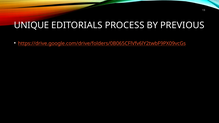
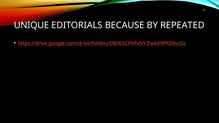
PROCESS: PROCESS -> BECAUSE
PREVIOUS: PREVIOUS -> REPEATED
